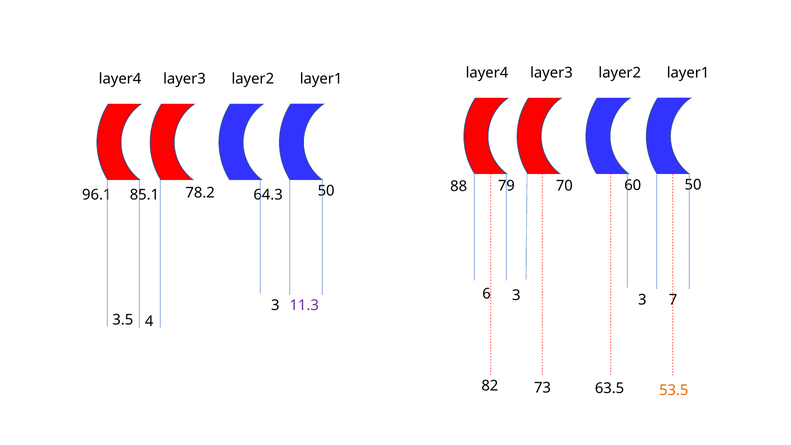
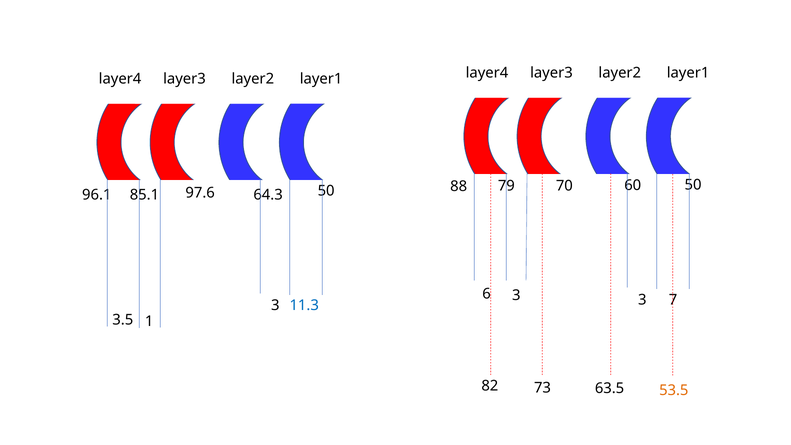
78.2: 78.2 -> 97.6
11.3 colour: purple -> blue
4: 4 -> 1
